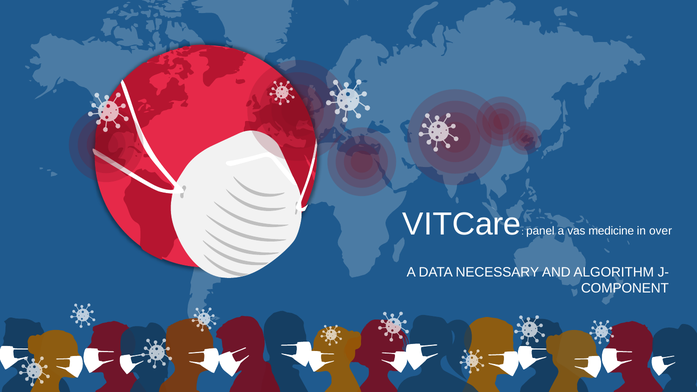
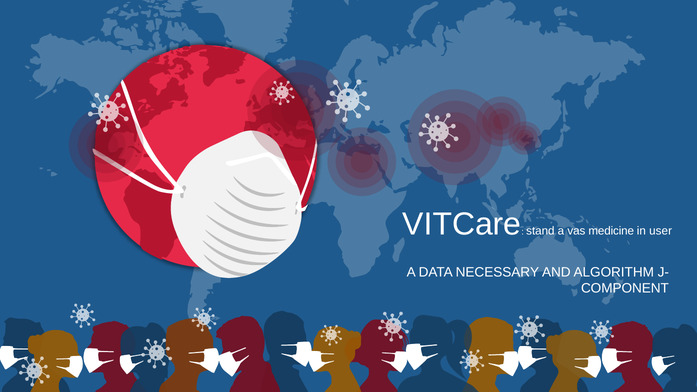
panel: panel -> stand
over: over -> user
